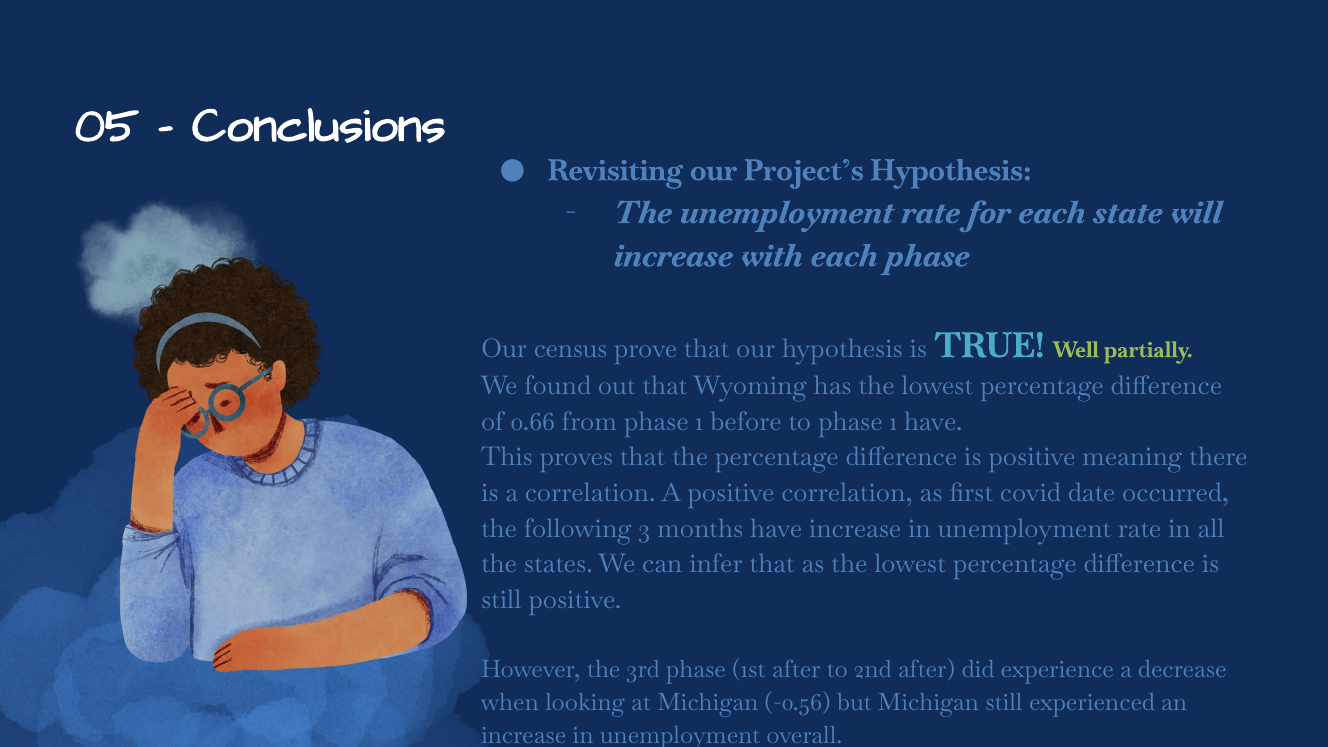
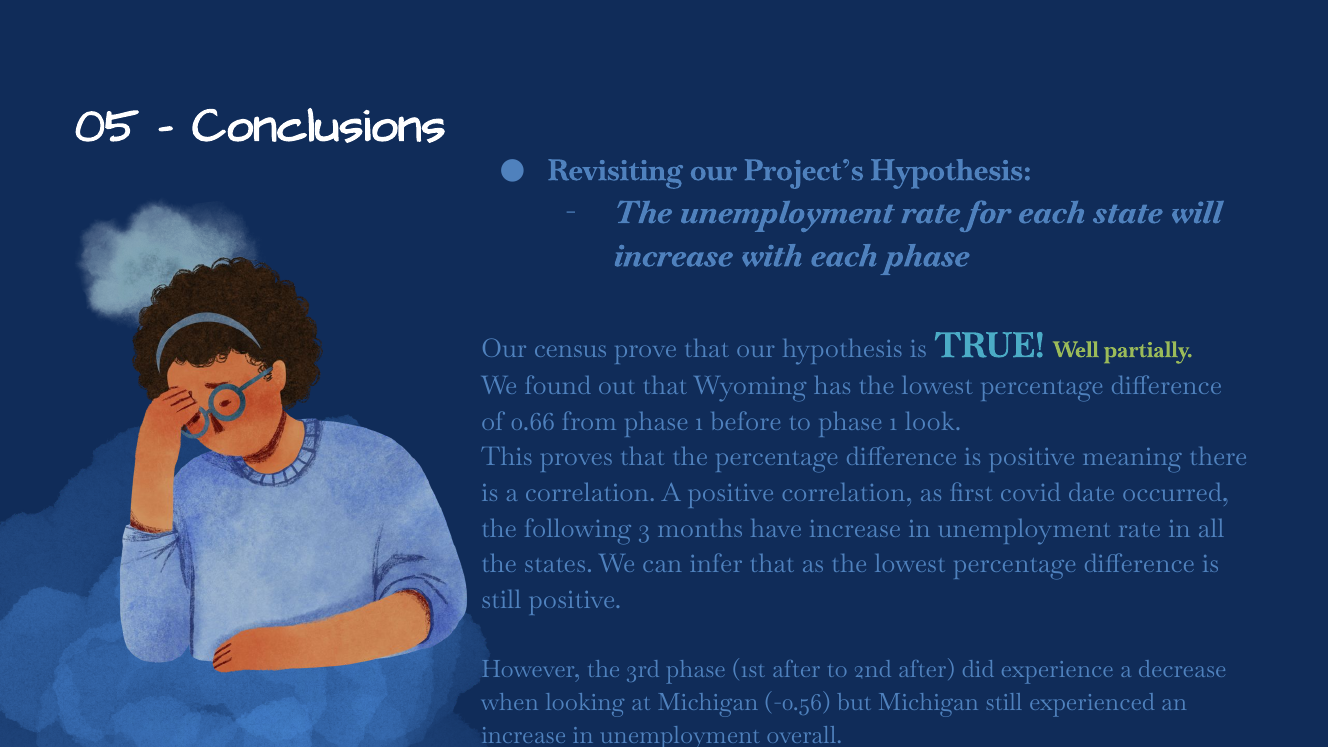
1 have: have -> look
